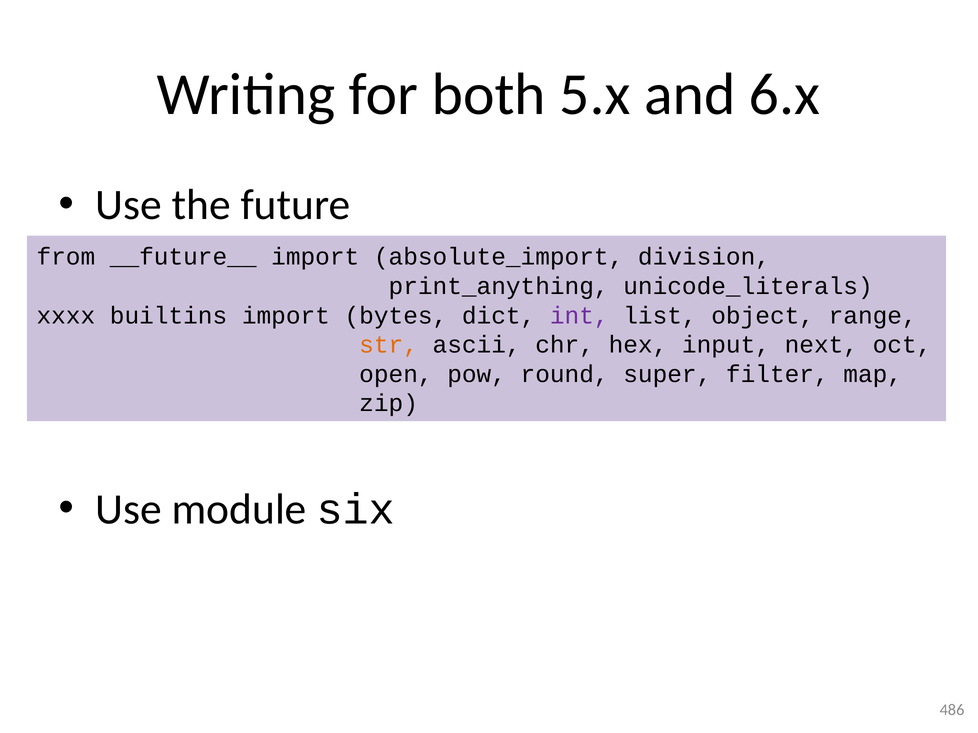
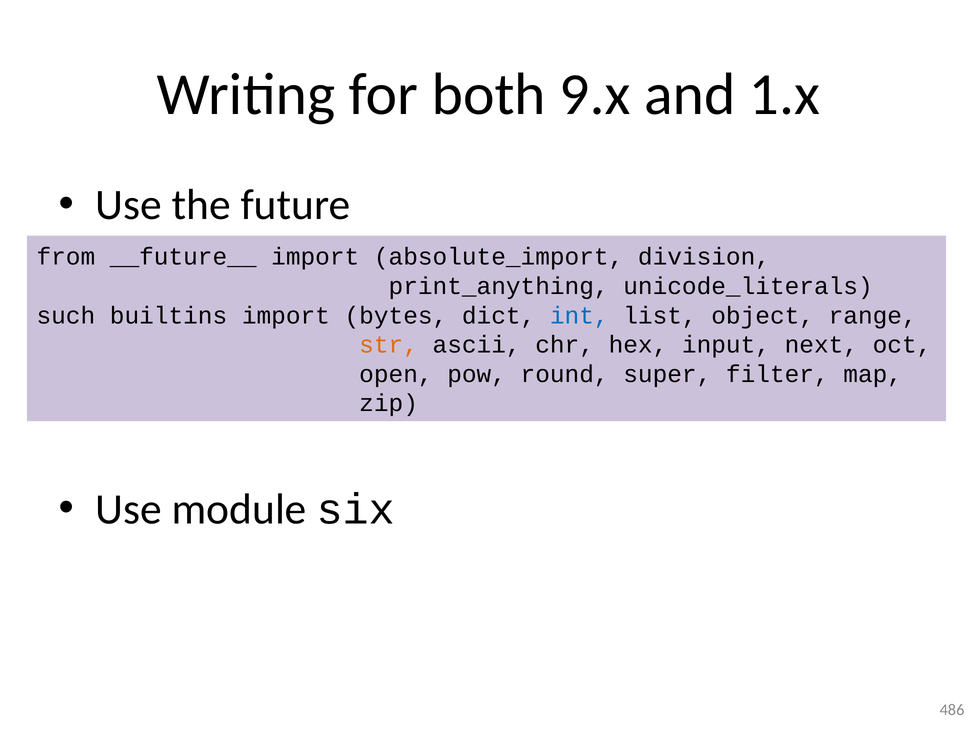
5.x: 5.x -> 9.x
6.x: 6.x -> 1.x
xxxx: xxxx -> such
int colour: purple -> blue
